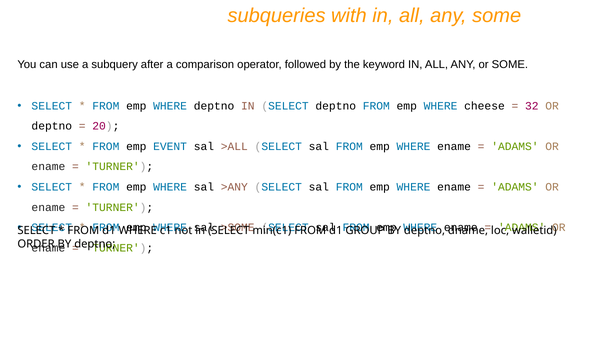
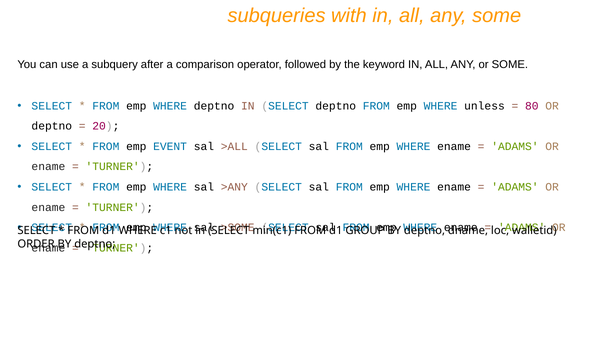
cheese: cheese -> unless
32: 32 -> 80
